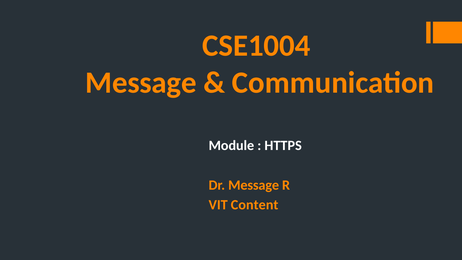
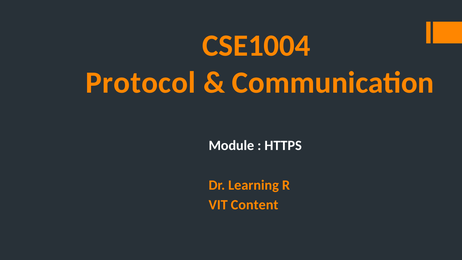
Message at (141, 83): Message -> Protocol
Dr Message: Message -> Learning
